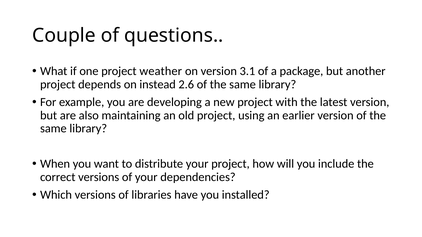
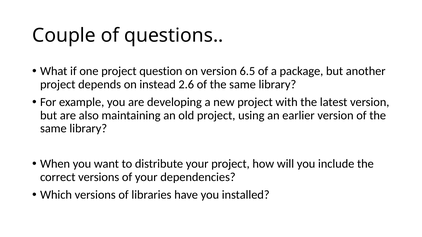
weather: weather -> question
3.1: 3.1 -> 6.5
